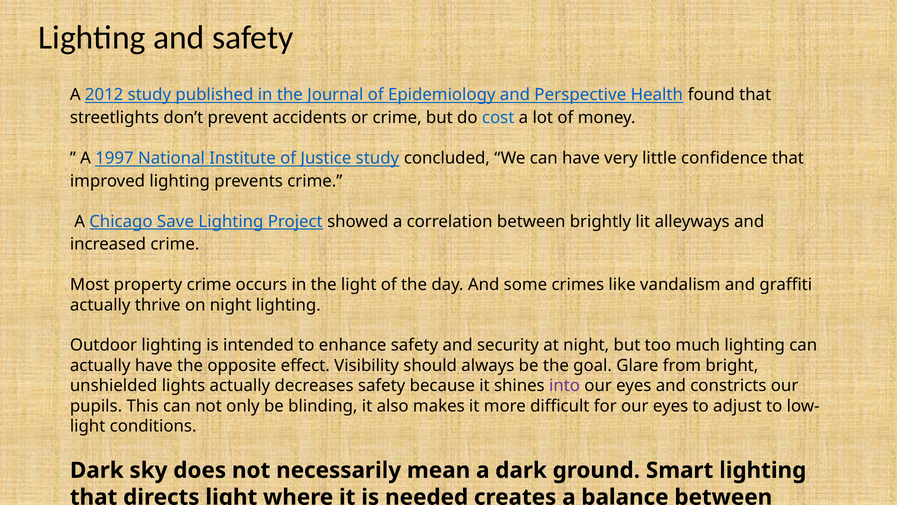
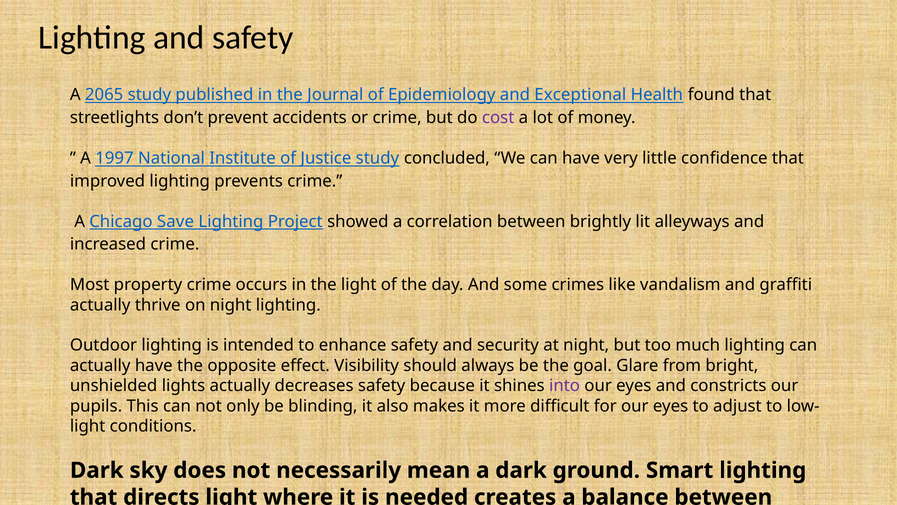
2012: 2012 -> 2065
Perspective: Perspective -> Exceptional
cost colour: blue -> purple
